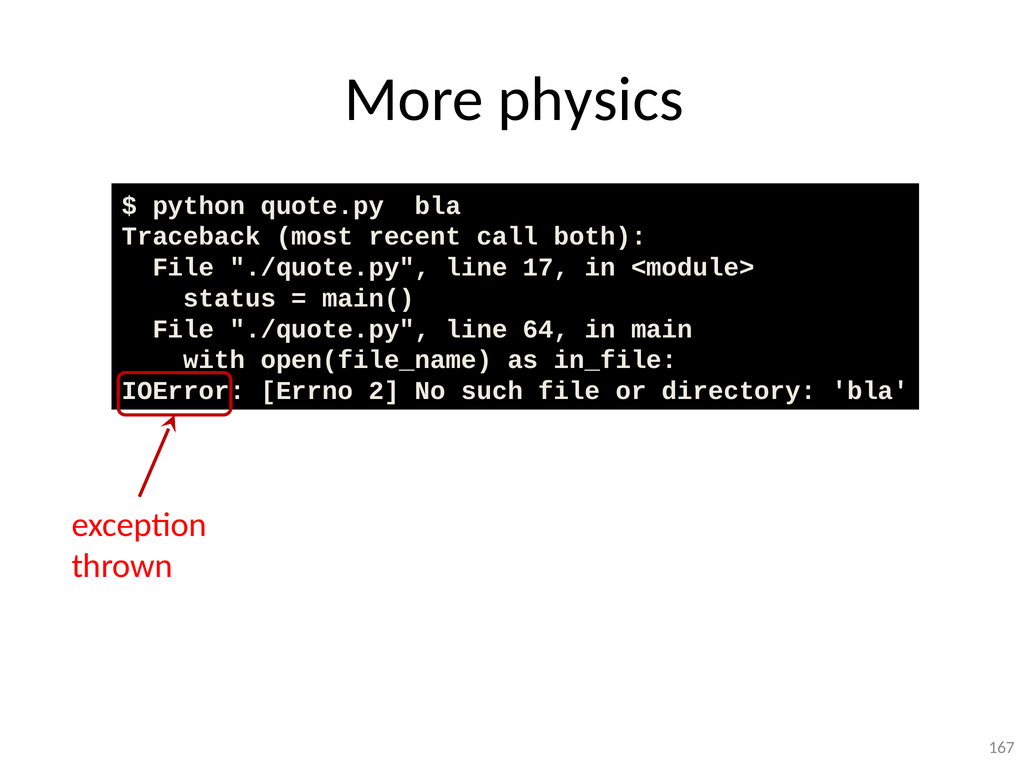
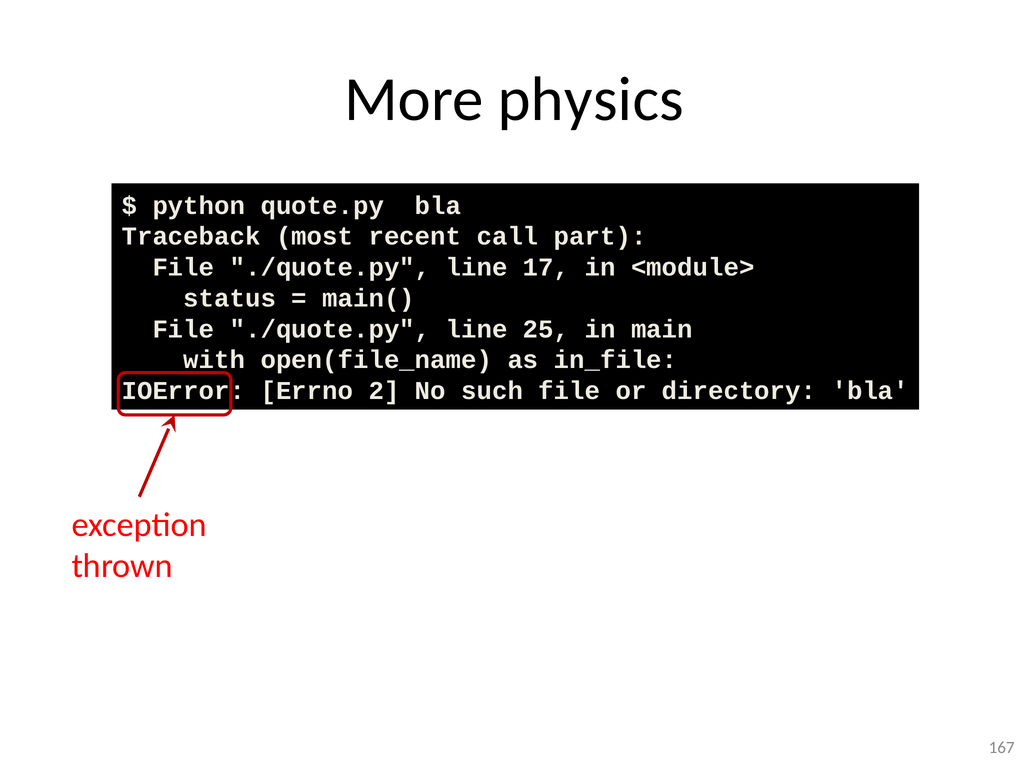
both: both -> part
64: 64 -> 25
